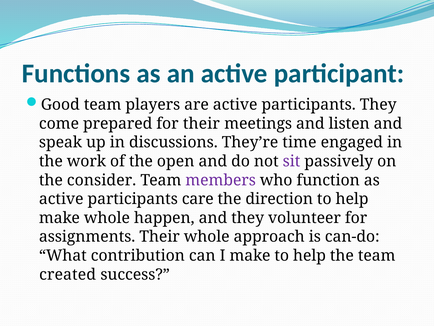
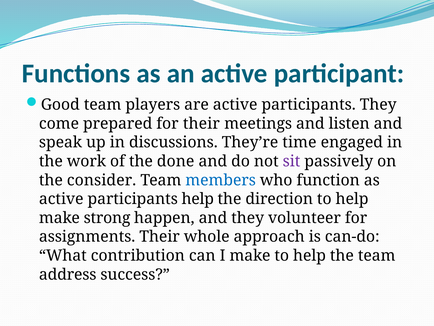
open: open -> done
members colour: purple -> blue
participants care: care -> help
make whole: whole -> strong
created: created -> address
